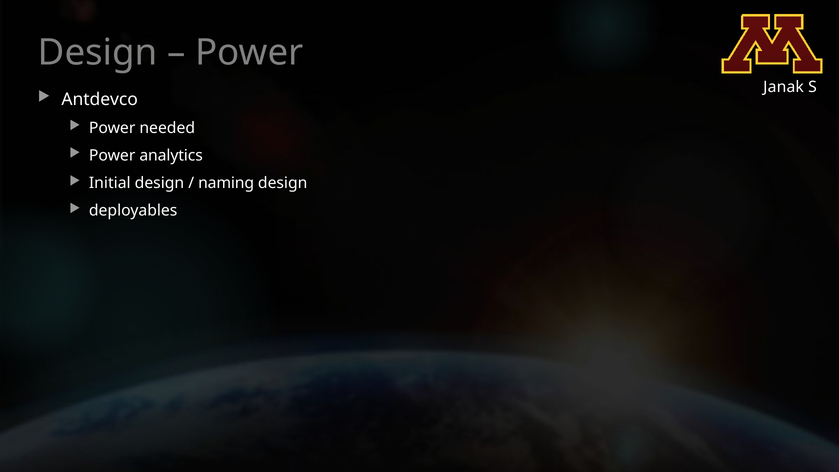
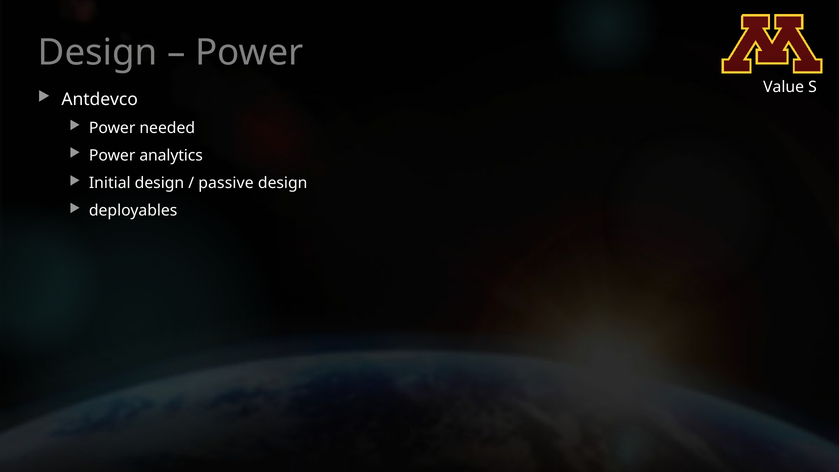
Janak: Janak -> Value
naming: naming -> passive
